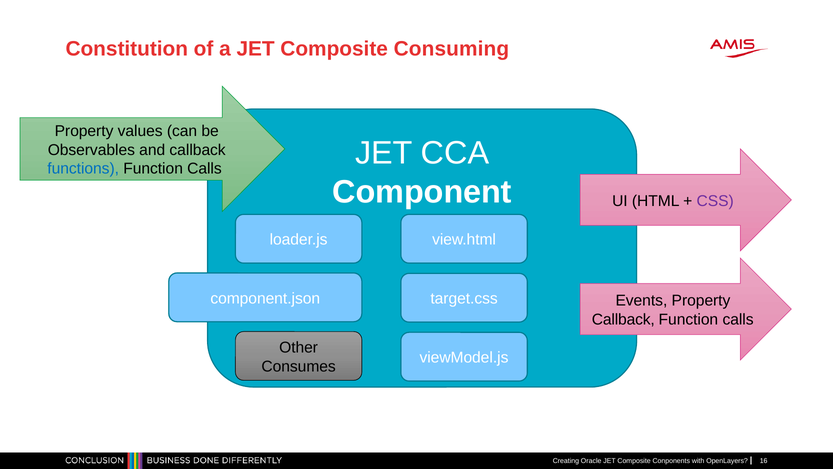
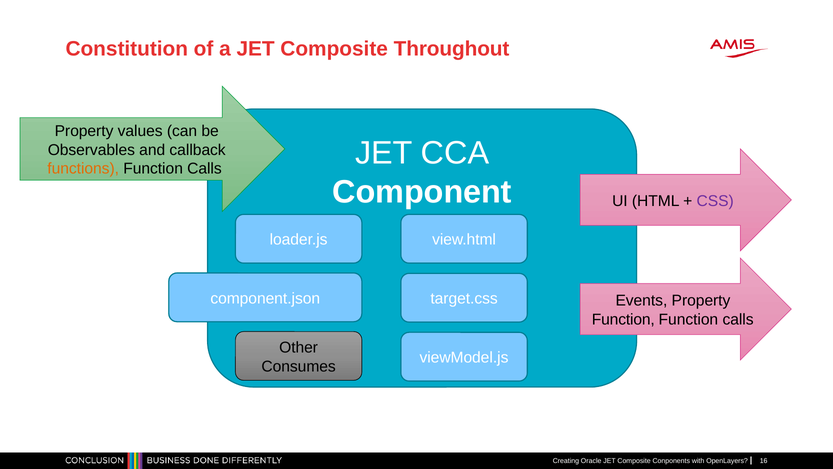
Consuming: Consuming -> Throughout
functions colour: blue -> orange
Callback at (623, 319): Callback -> Function
